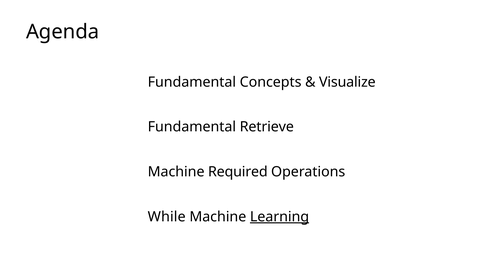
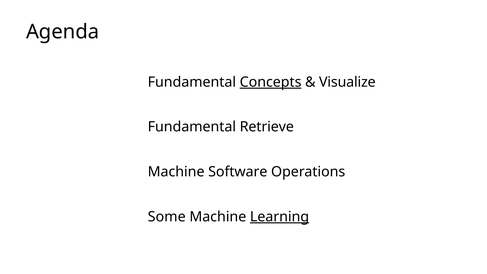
Concepts underline: none -> present
Required: Required -> Software
While: While -> Some
